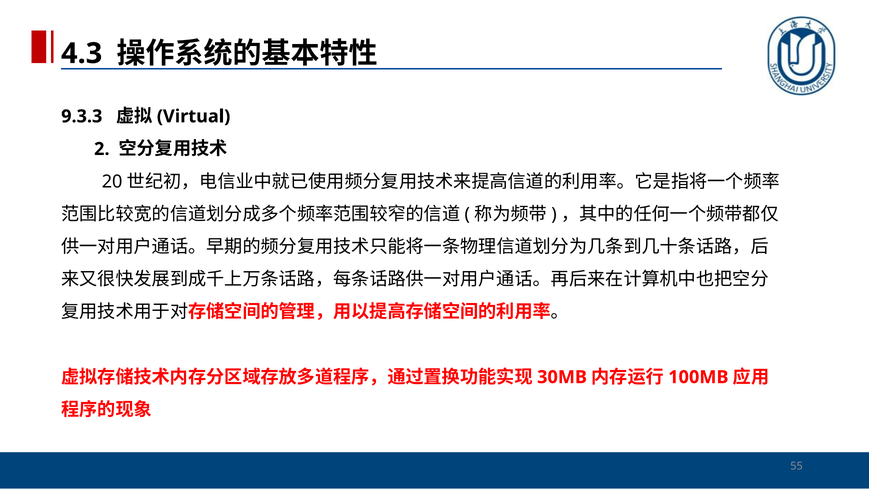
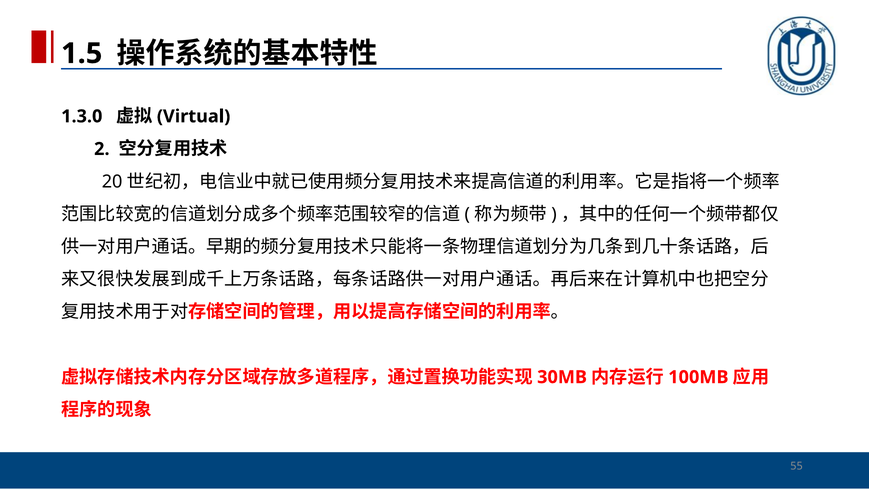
4.3: 4.3 -> 1.5
9.3.3: 9.3.3 -> 1.3.0
